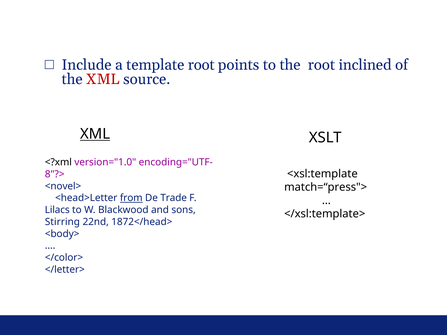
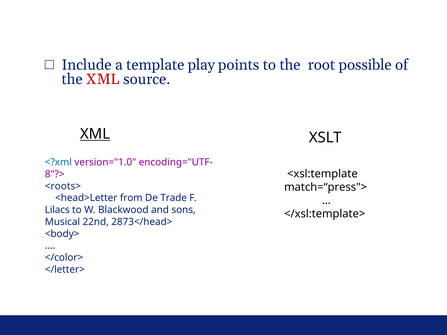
template root: root -> play
inclined: inclined -> possible
<?xml colour: black -> blue
<novel>: <novel> -> <roots>
from underline: present -> none
Stirring: Stirring -> Musical
1872</head>: 1872</head> -> 2873</head>
